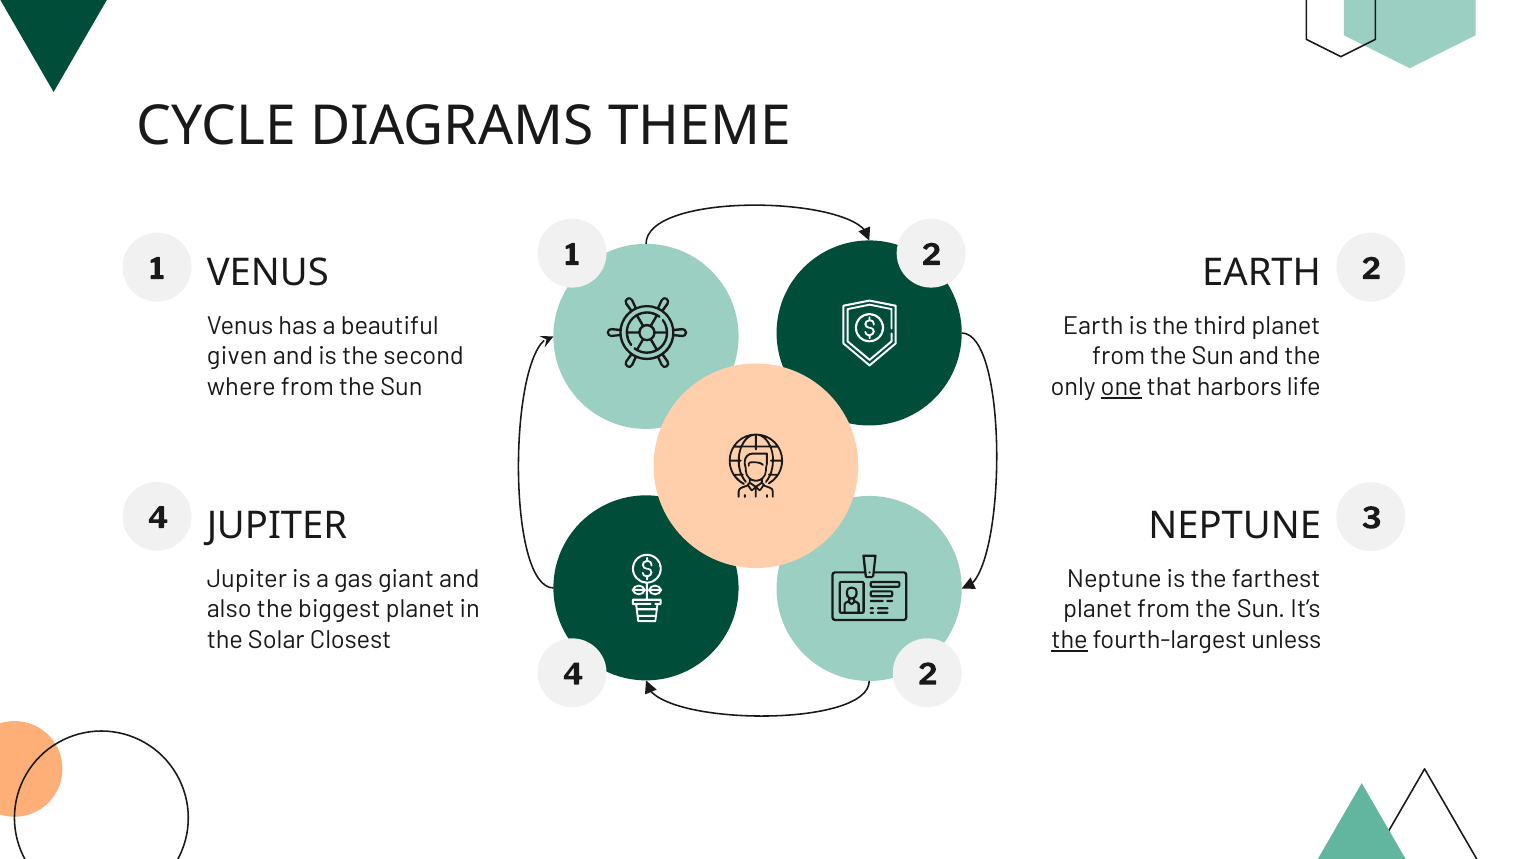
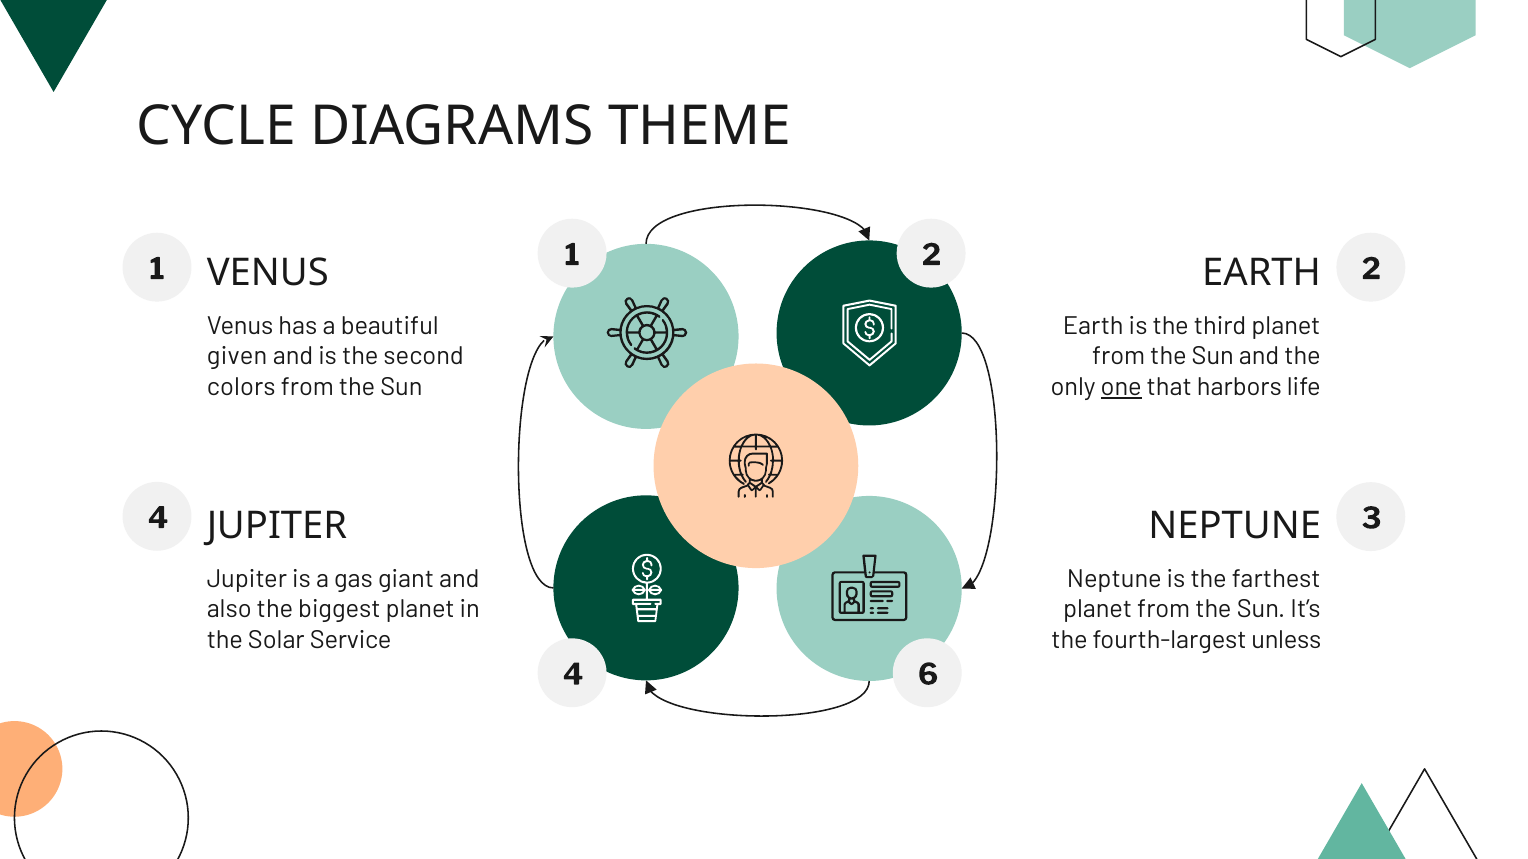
where: where -> colors
Closest: Closest -> Service
the at (1070, 640) underline: present -> none
2 at (928, 675): 2 -> 6
